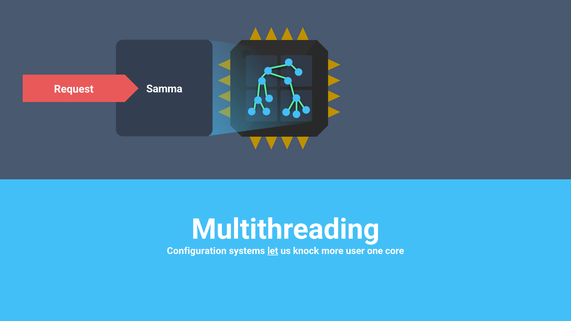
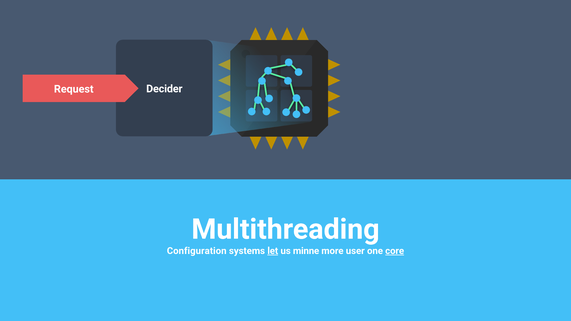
Samma: Samma -> Decider
knock: knock -> minne
core underline: none -> present
